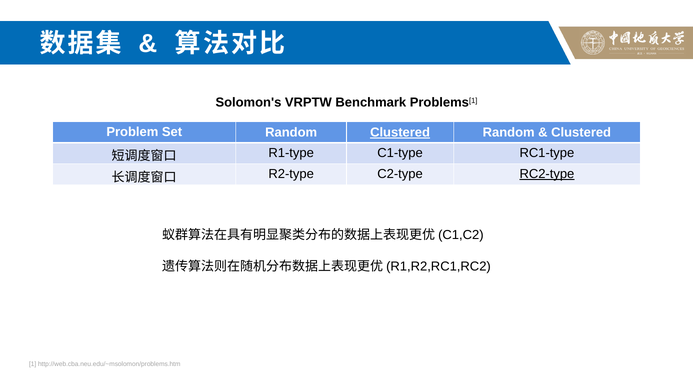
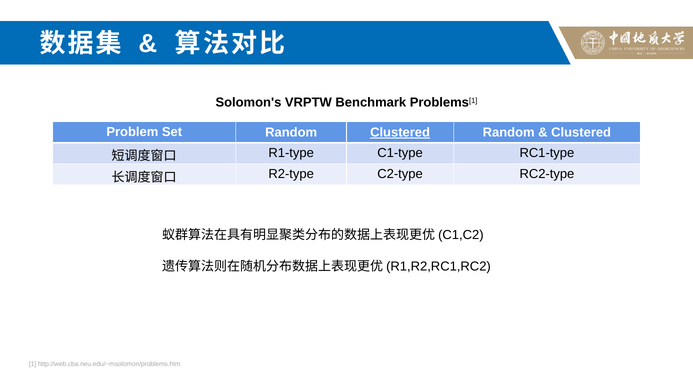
RC2-type underline: present -> none
